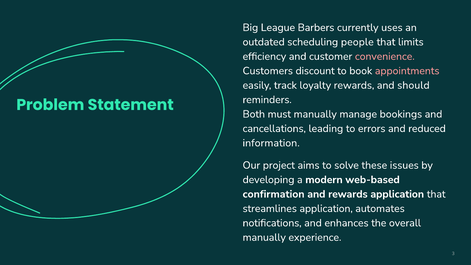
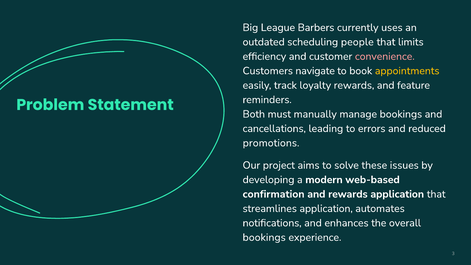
discount: discount -> navigate
appointments colour: pink -> yellow
should: should -> feature
information: information -> promotions
manually at (264, 237): manually -> bookings
